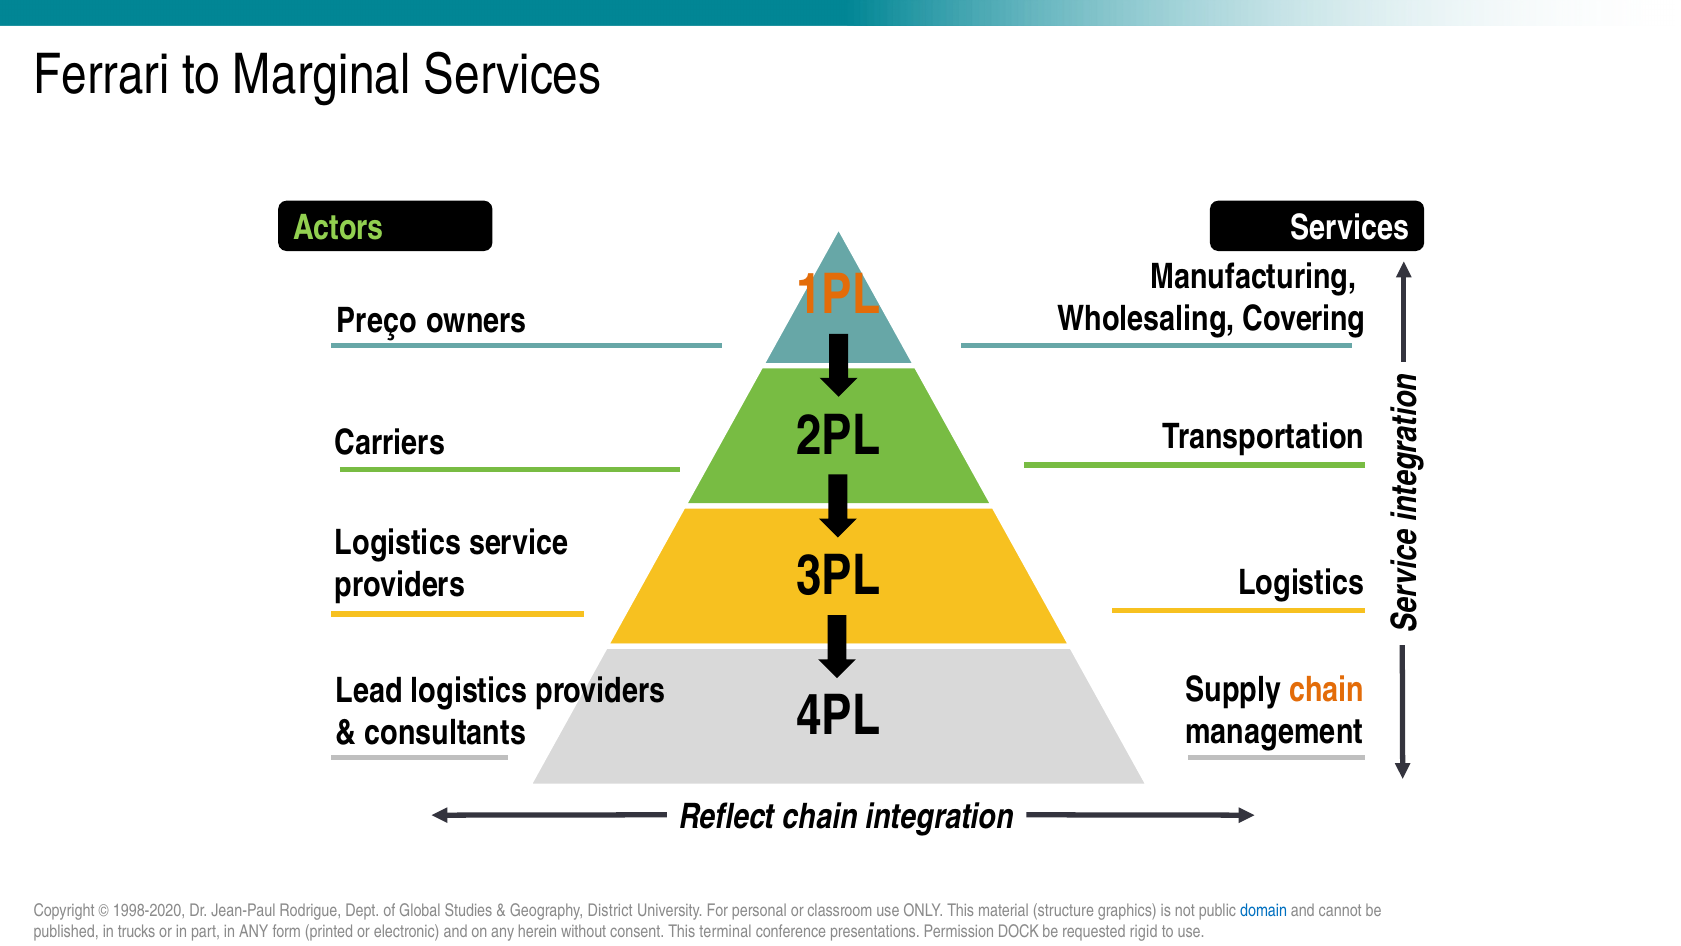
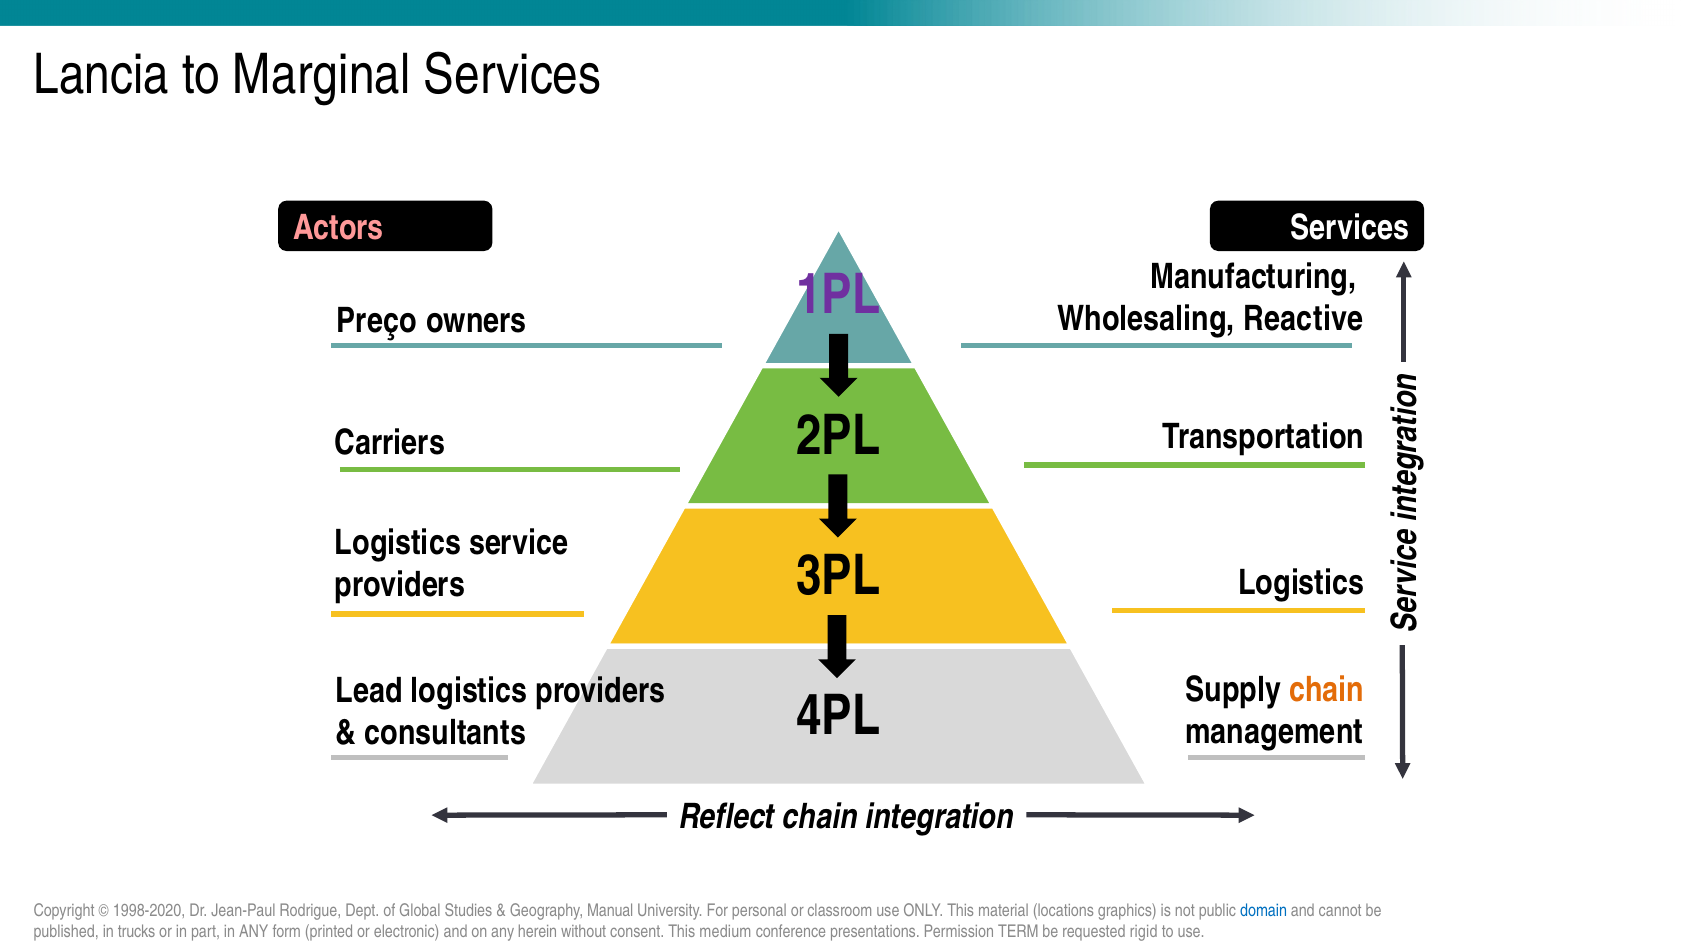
Ferrari: Ferrari -> Lancia
Actors colour: light green -> pink
1PL colour: orange -> purple
Covering: Covering -> Reactive
District: District -> Manual
structure: structure -> locations
terminal: terminal -> medium
DOCK: DOCK -> TERM
